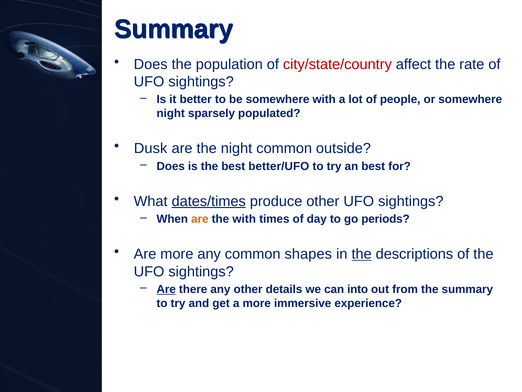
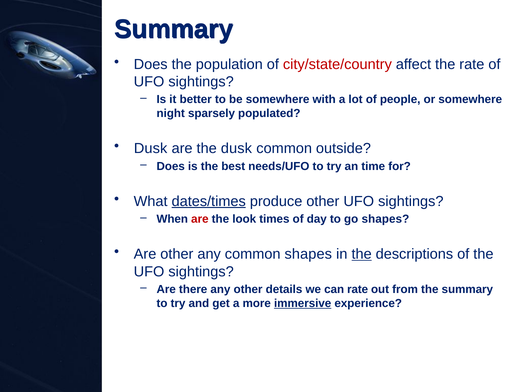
the night: night -> dusk
better/UFO: better/UFO -> needs/UFO
an best: best -> time
are at (200, 219) colour: orange -> red
the with: with -> look
go periods: periods -> shapes
Are more: more -> other
Are at (166, 289) underline: present -> none
can into: into -> rate
immersive underline: none -> present
